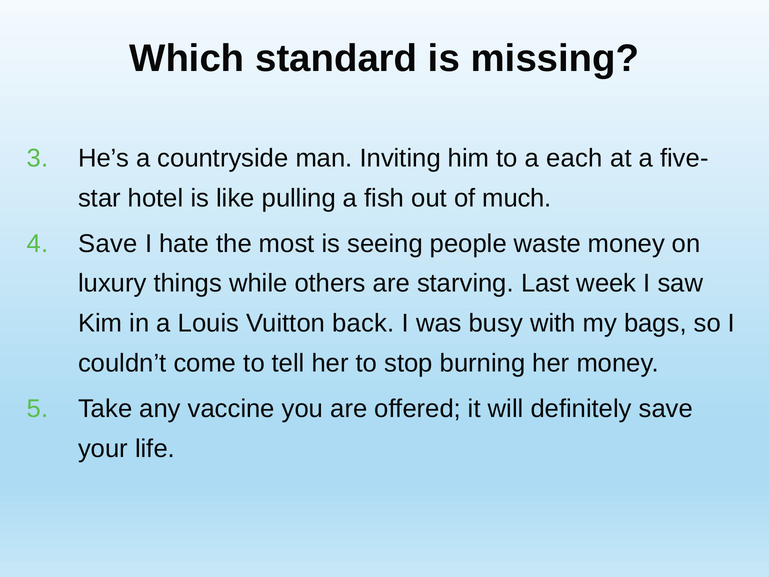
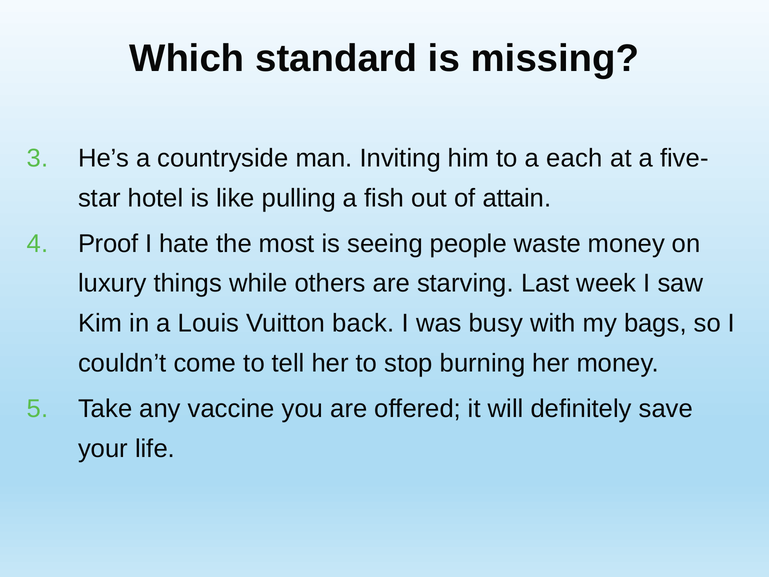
much: much -> attain
Save at (108, 243): Save -> Proof
